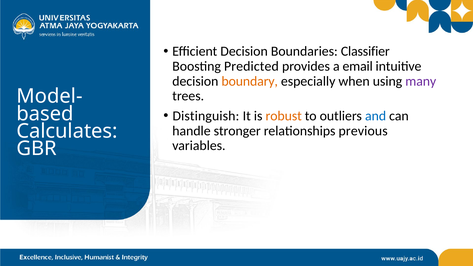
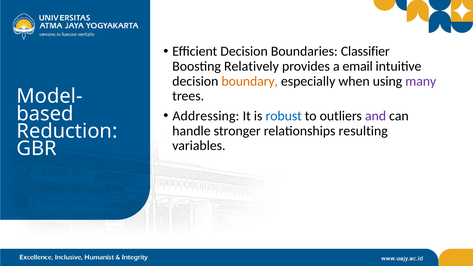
Predicted: Predicted -> Relatively
Distinguish: Distinguish -> Addressing
robust colour: orange -> blue
and colour: blue -> purple
previous: previous -> resulting
Calculates: Calculates -> Reduction
